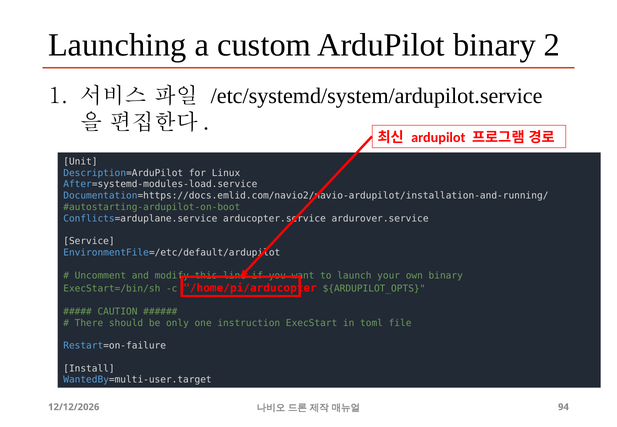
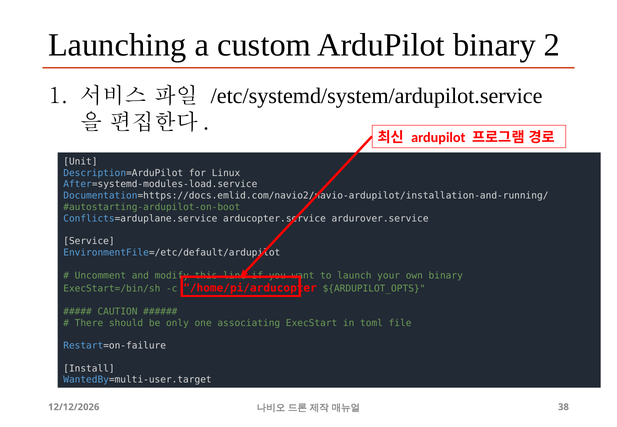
instruction: instruction -> associating
94: 94 -> 38
